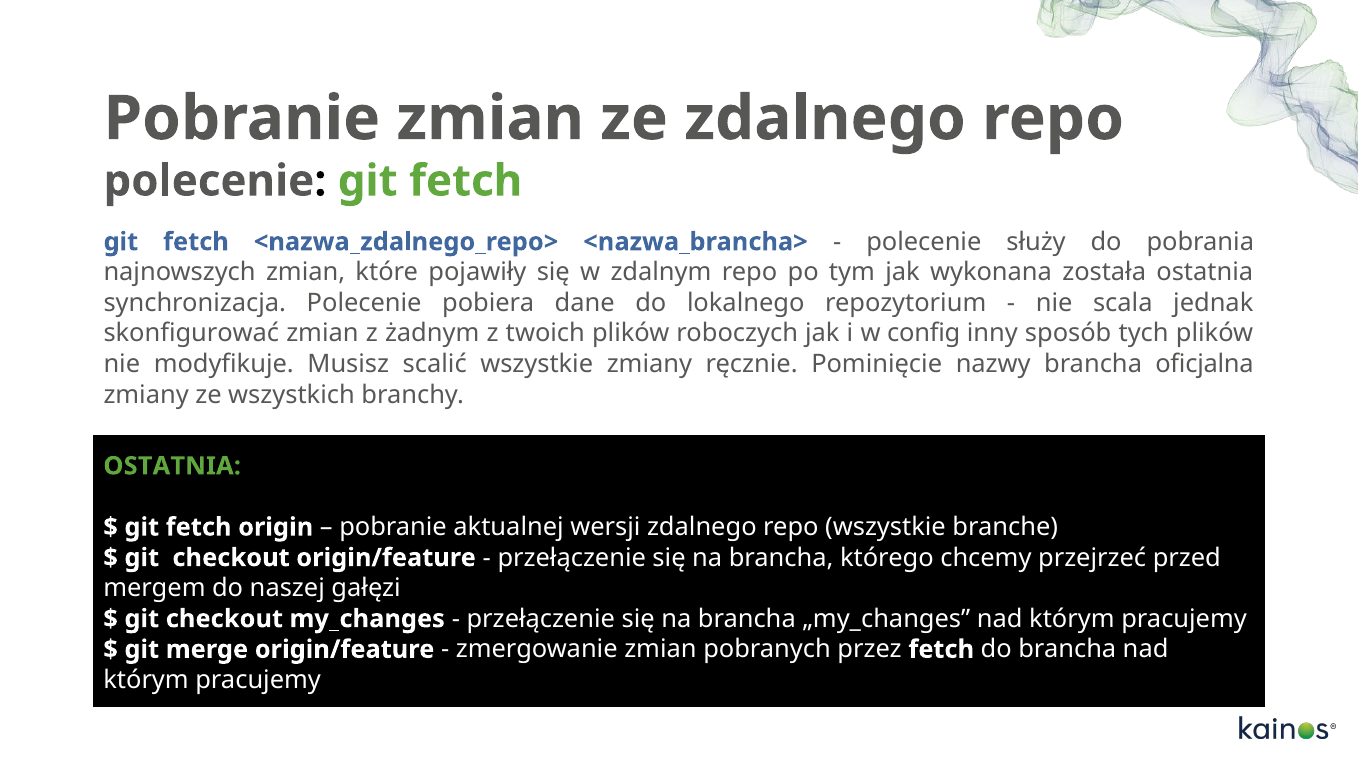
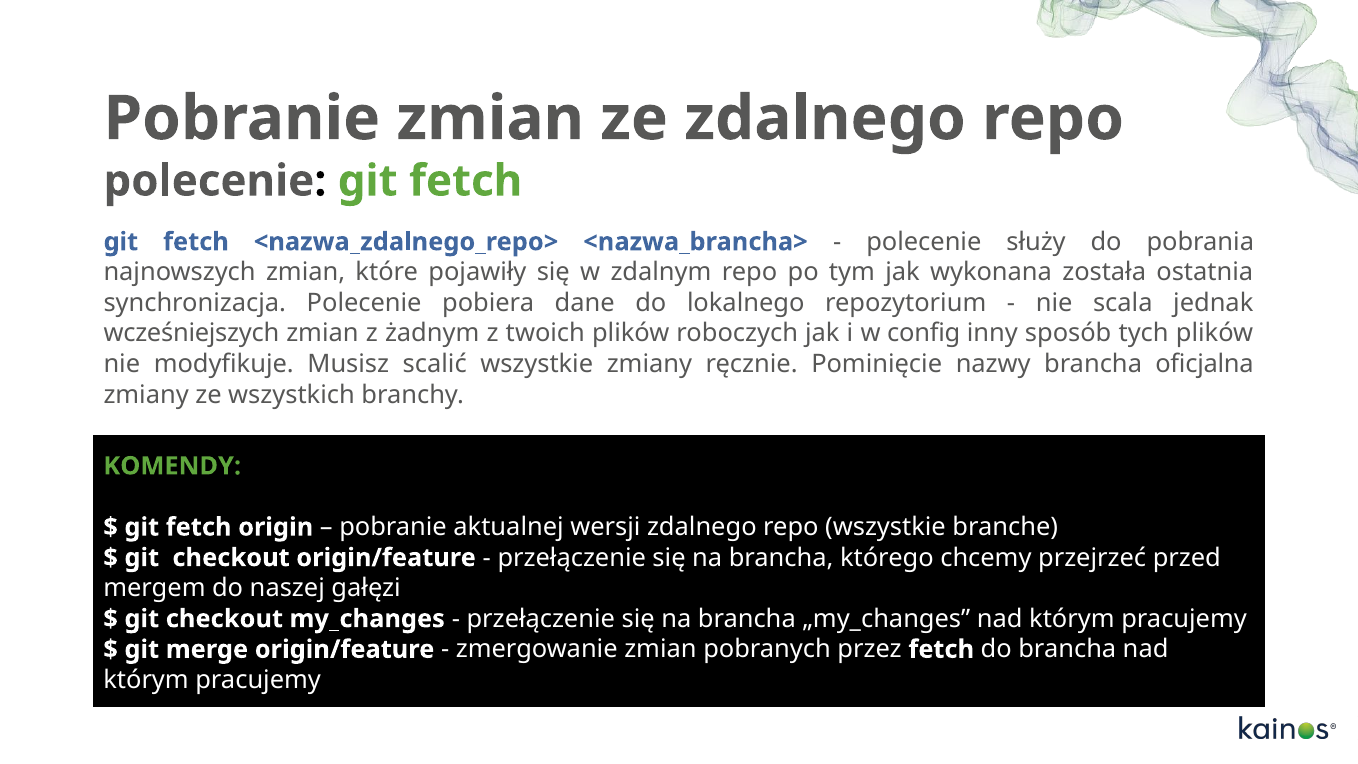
skonfigurować: skonfigurować -> wcześniejszych
OSTATNIA at (172, 466): OSTATNIA -> KOMENDY
